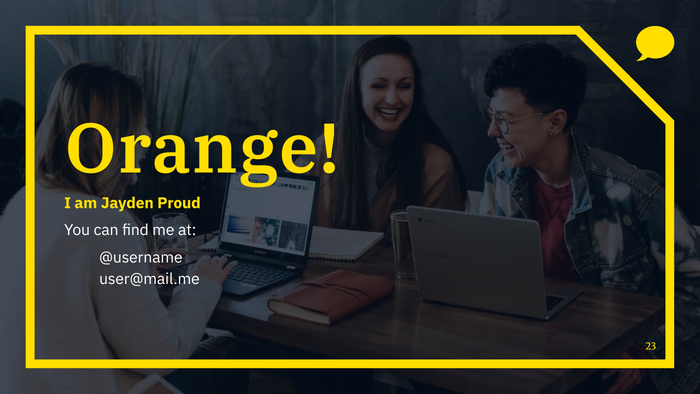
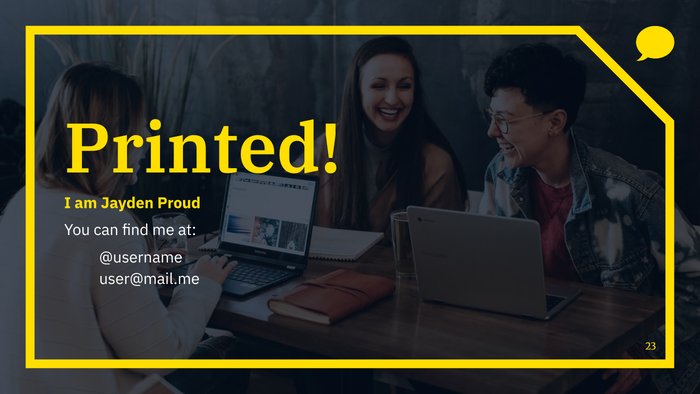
Orange: Orange -> Printed
